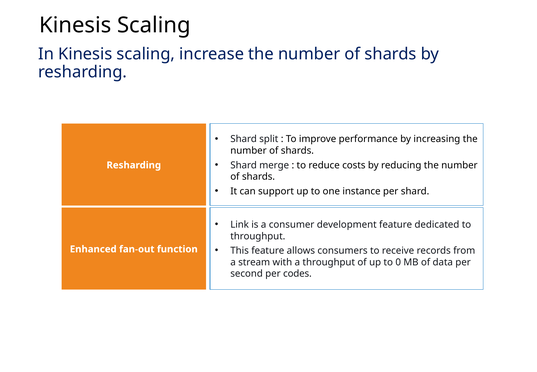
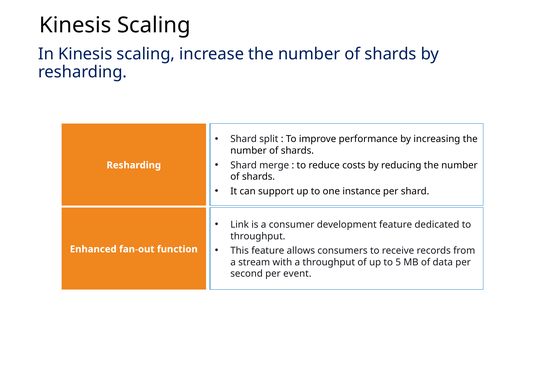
0: 0 -> 5
codes: codes -> event
